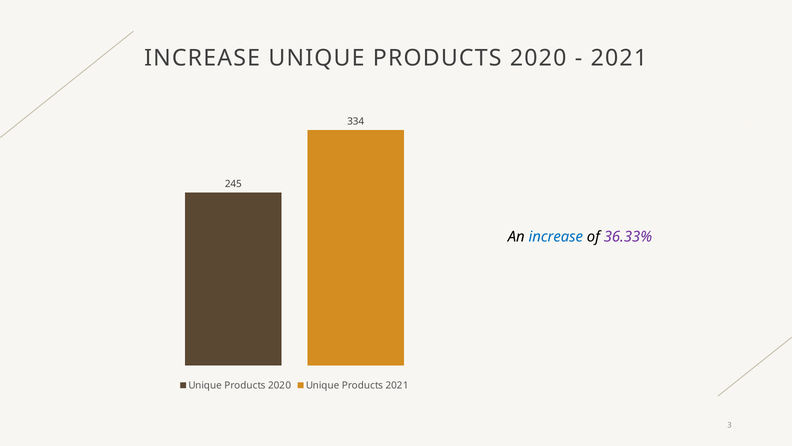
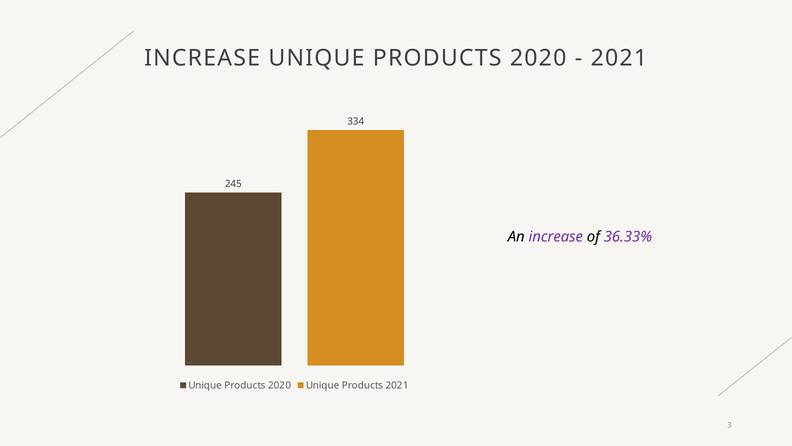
increase at (556, 236) colour: blue -> purple
